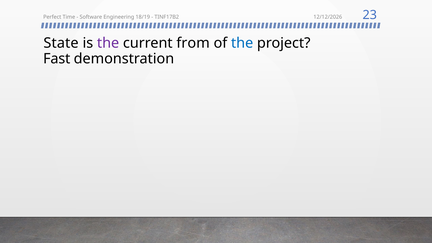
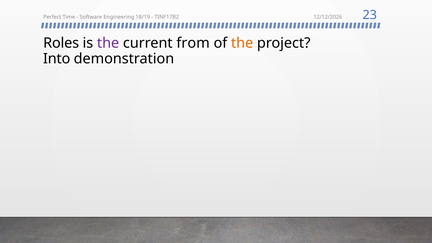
State: State -> Roles
the at (242, 43) colour: blue -> orange
Fast: Fast -> Into
